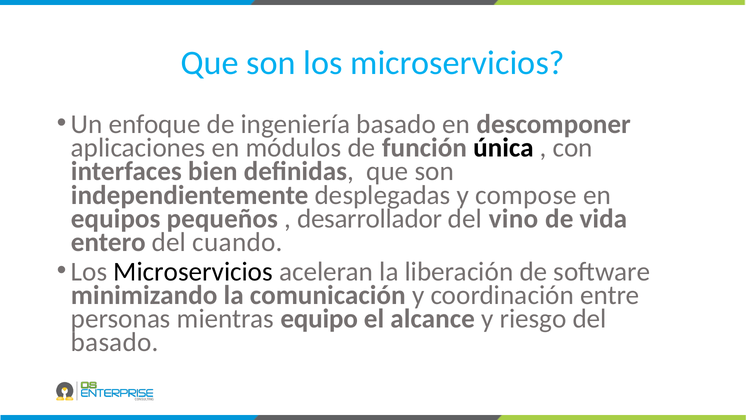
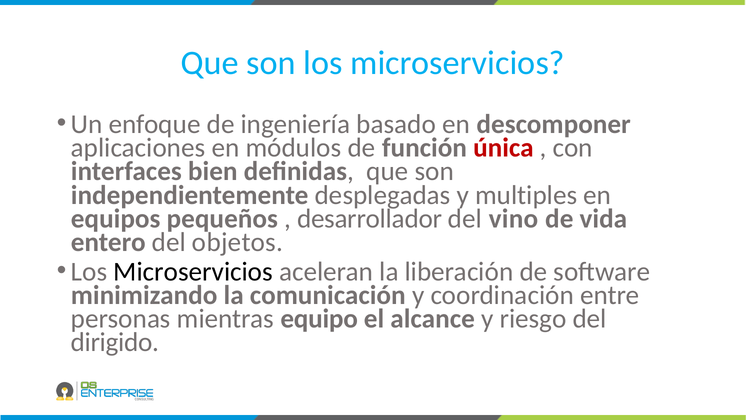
única colour: black -> red
compose: compose -> multiples
cuando: cuando -> objetos
basado at (115, 342): basado -> dirigido
